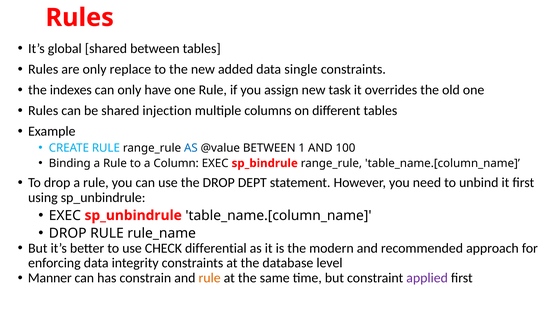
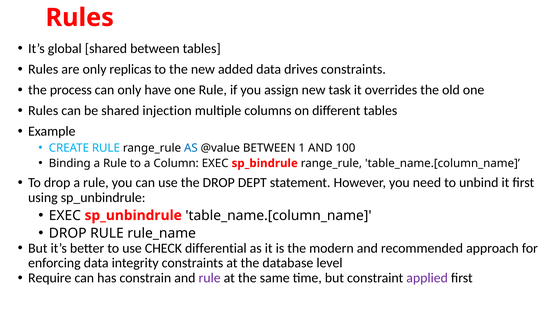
replace: replace -> replicas
single: single -> drives
indexes: indexes -> process
Manner: Manner -> Require
rule at (210, 278) colour: orange -> purple
